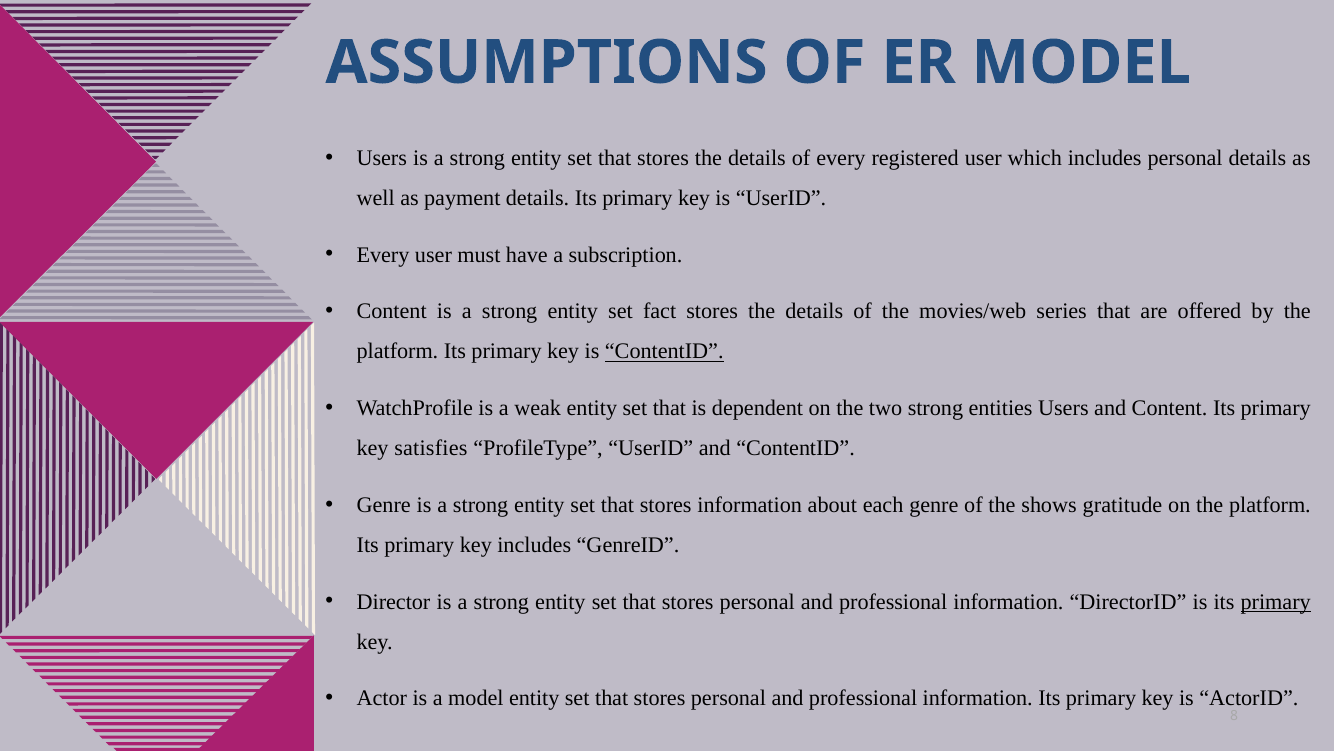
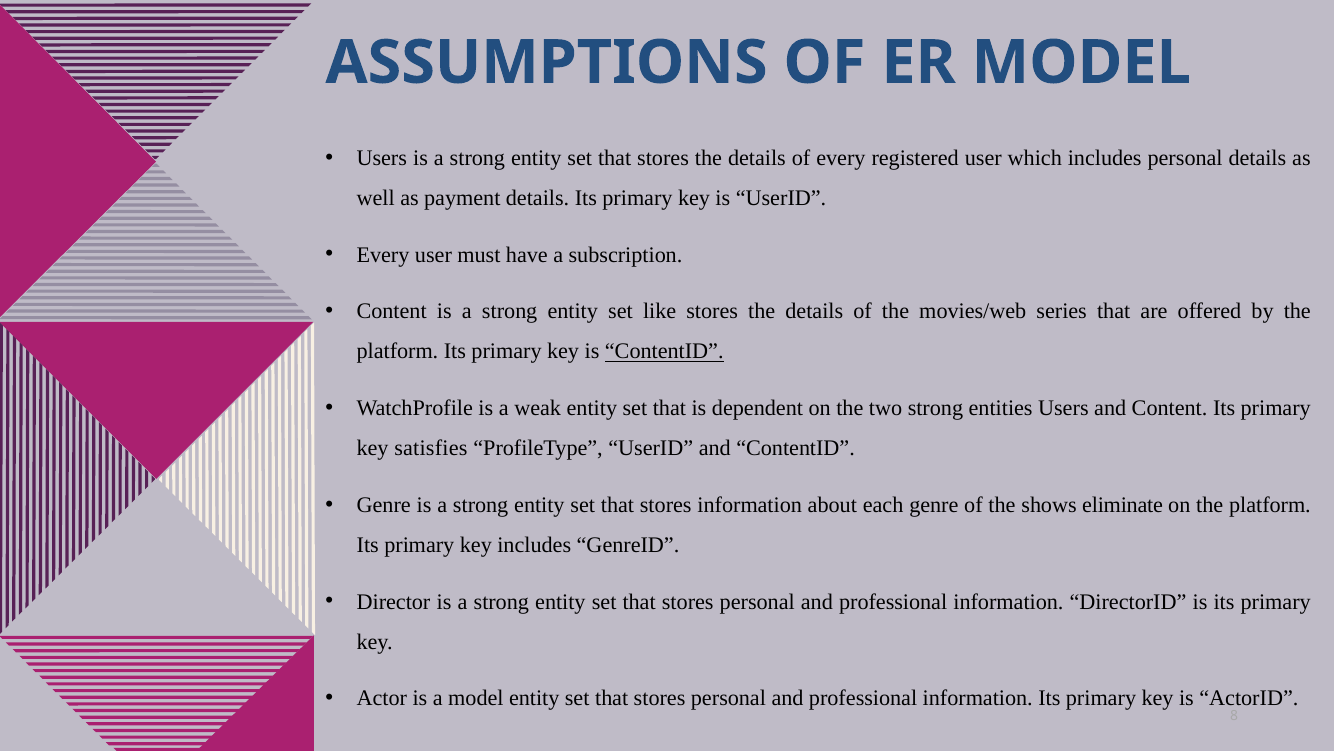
fact: fact -> like
gratitude: gratitude -> eliminate
primary at (1276, 601) underline: present -> none
